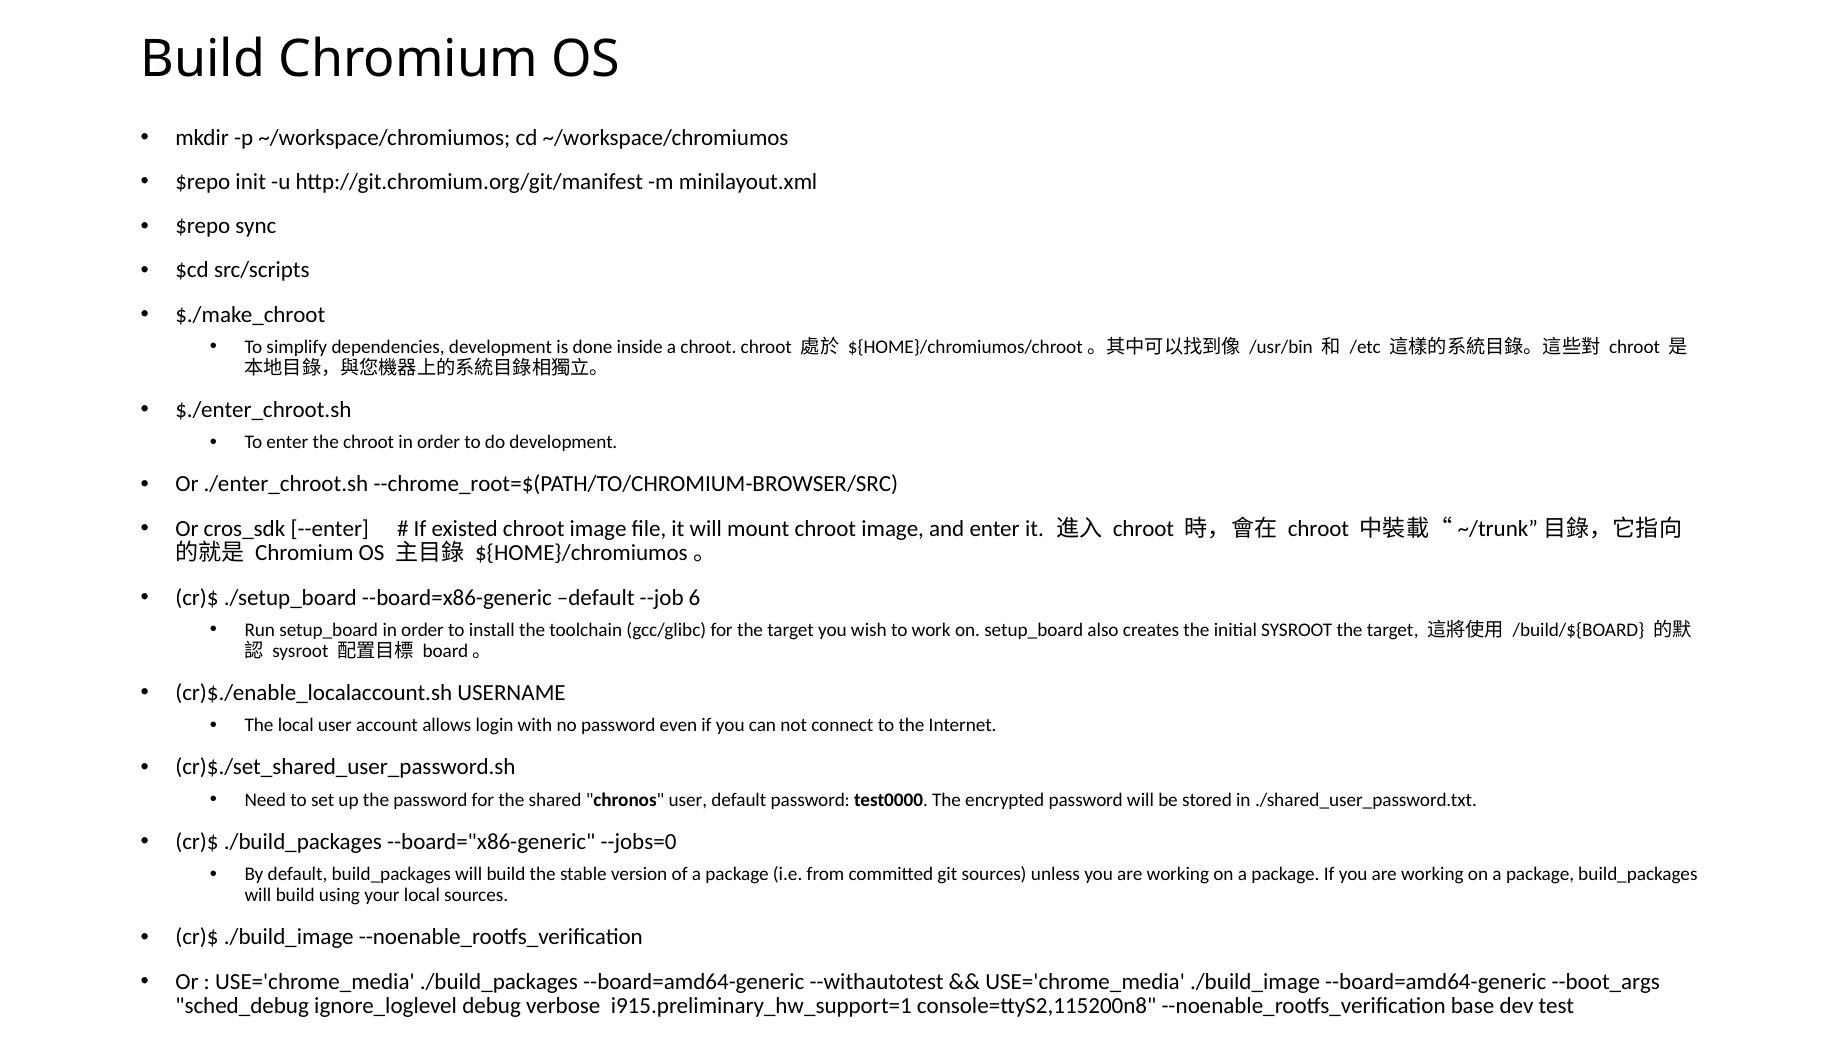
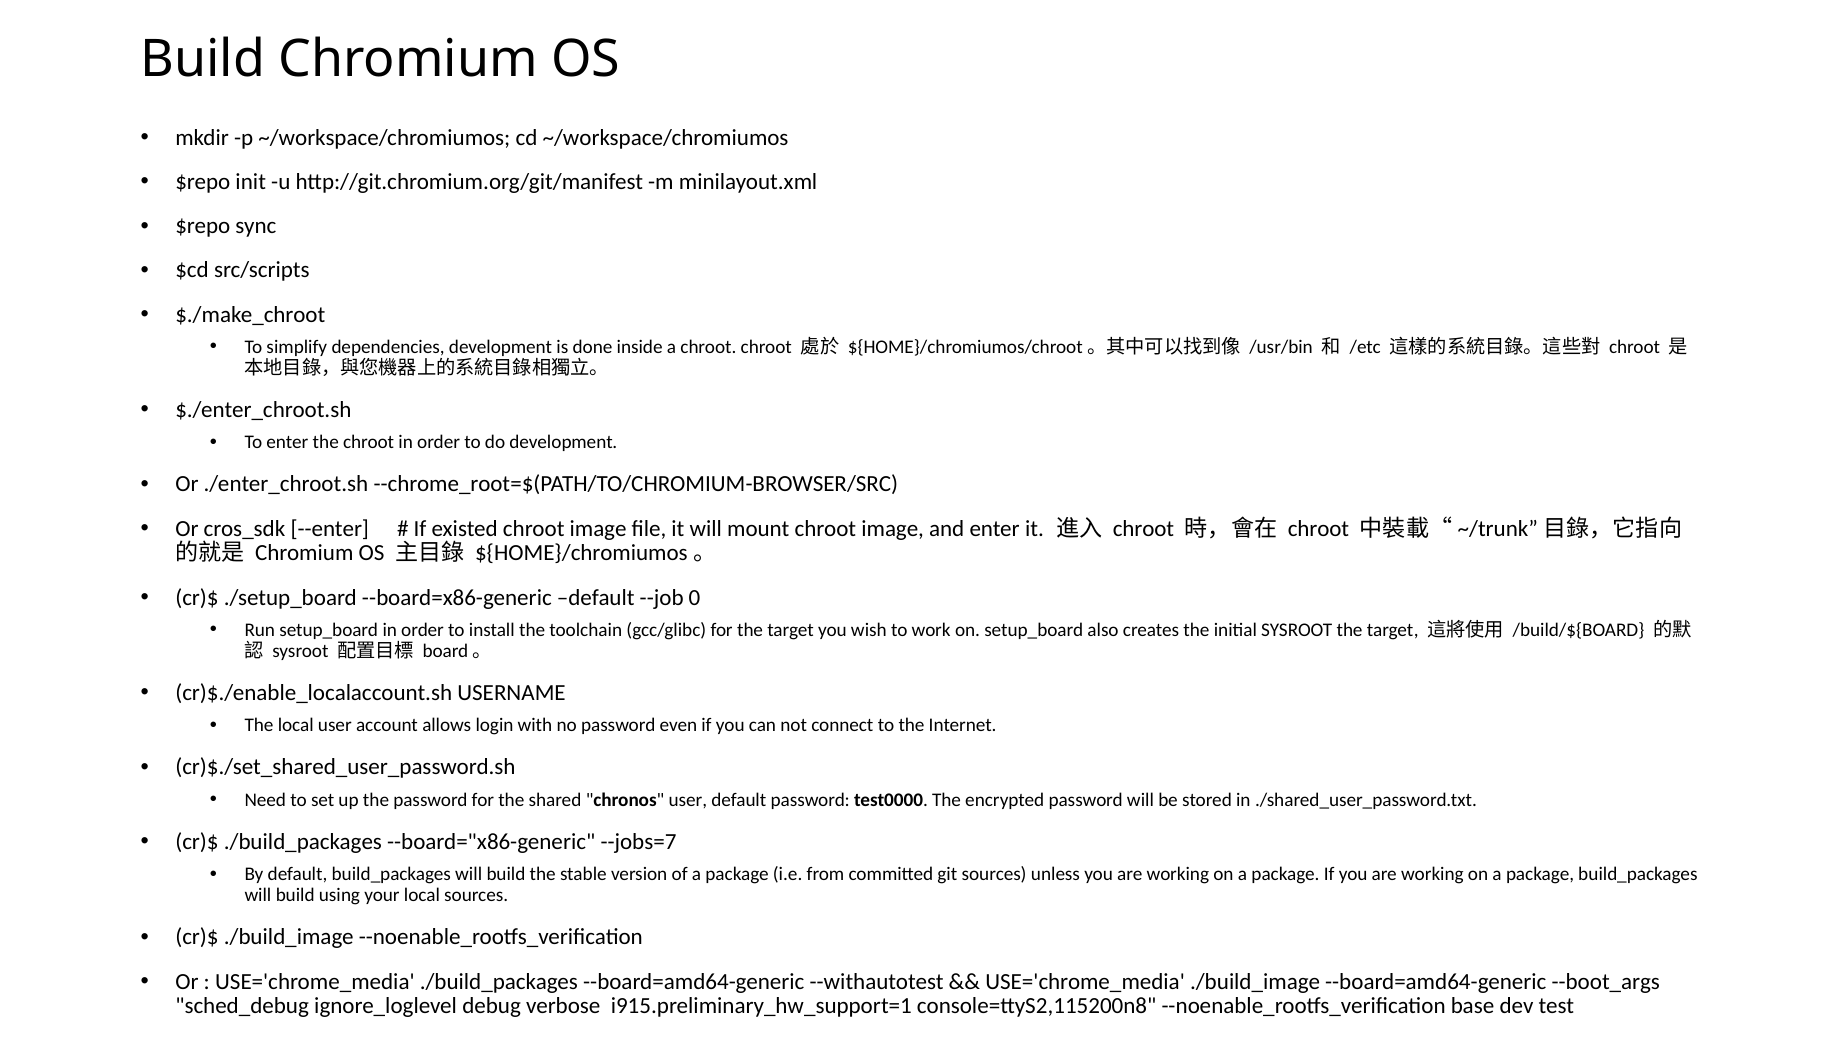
6: 6 -> 0
--jobs=0: --jobs=0 -> --jobs=7
